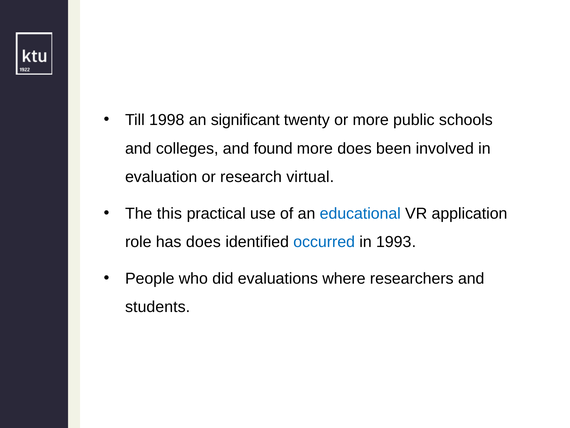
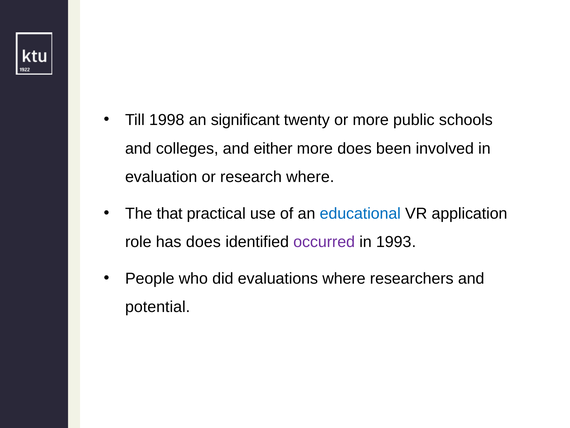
found: found -> either
research virtual: virtual -> where
this: this -> that
occurred colour: blue -> purple
students: students -> potential
